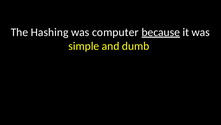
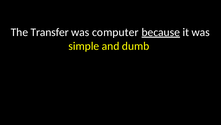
Hashing: Hashing -> Transfer
